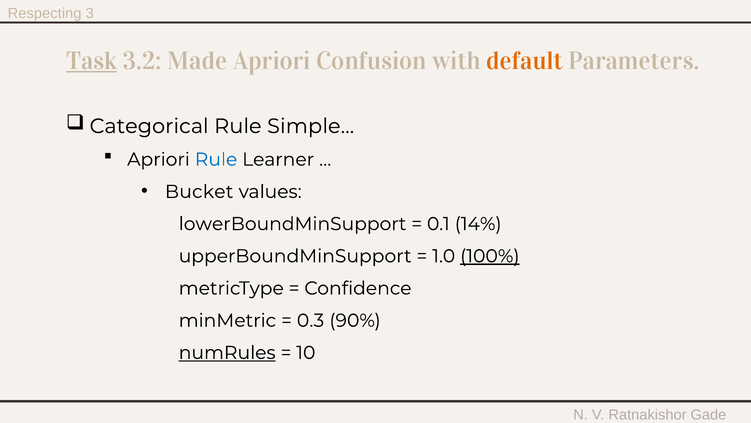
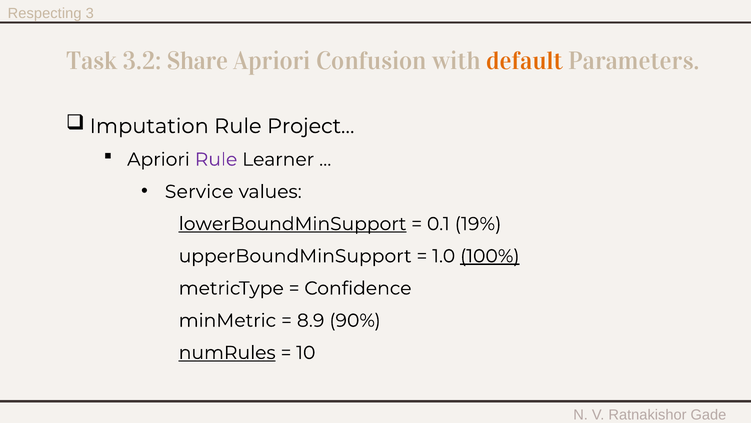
Task underline: present -> none
Made: Made -> Share
Categorical: Categorical -> Imputation
Simple…: Simple… -> Project…
Rule at (216, 159) colour: blue -> purple
Bucket: Bucket -> Service
lowerBoundMinSupport underline: none -> present
14%: 14% -> 19%
0.3: 0.3 -> 8.9
